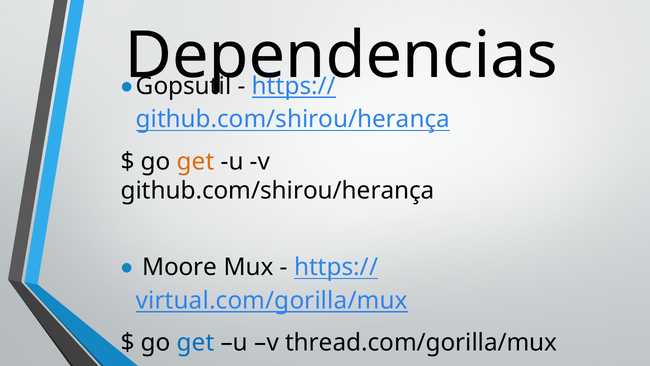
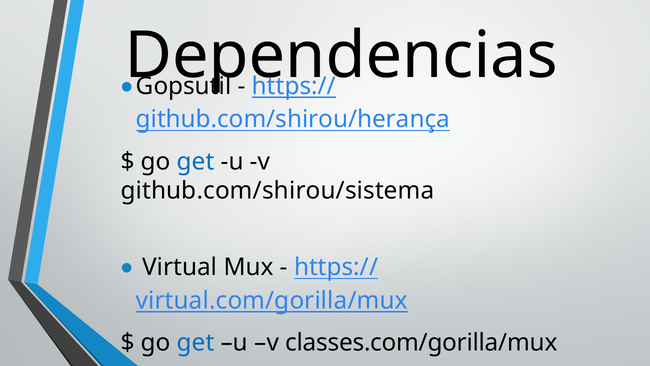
get at (196, 161) colour: orange -> blue
github.com/shirou/herança at (278, 191): github.com/shirou/herança -> github.com/shirou/sistema
Moore: Moore -> Virtual
thread.com/gorilla/mux: thread.com/gorilla/mux -> classes.com/gorilla/mux
